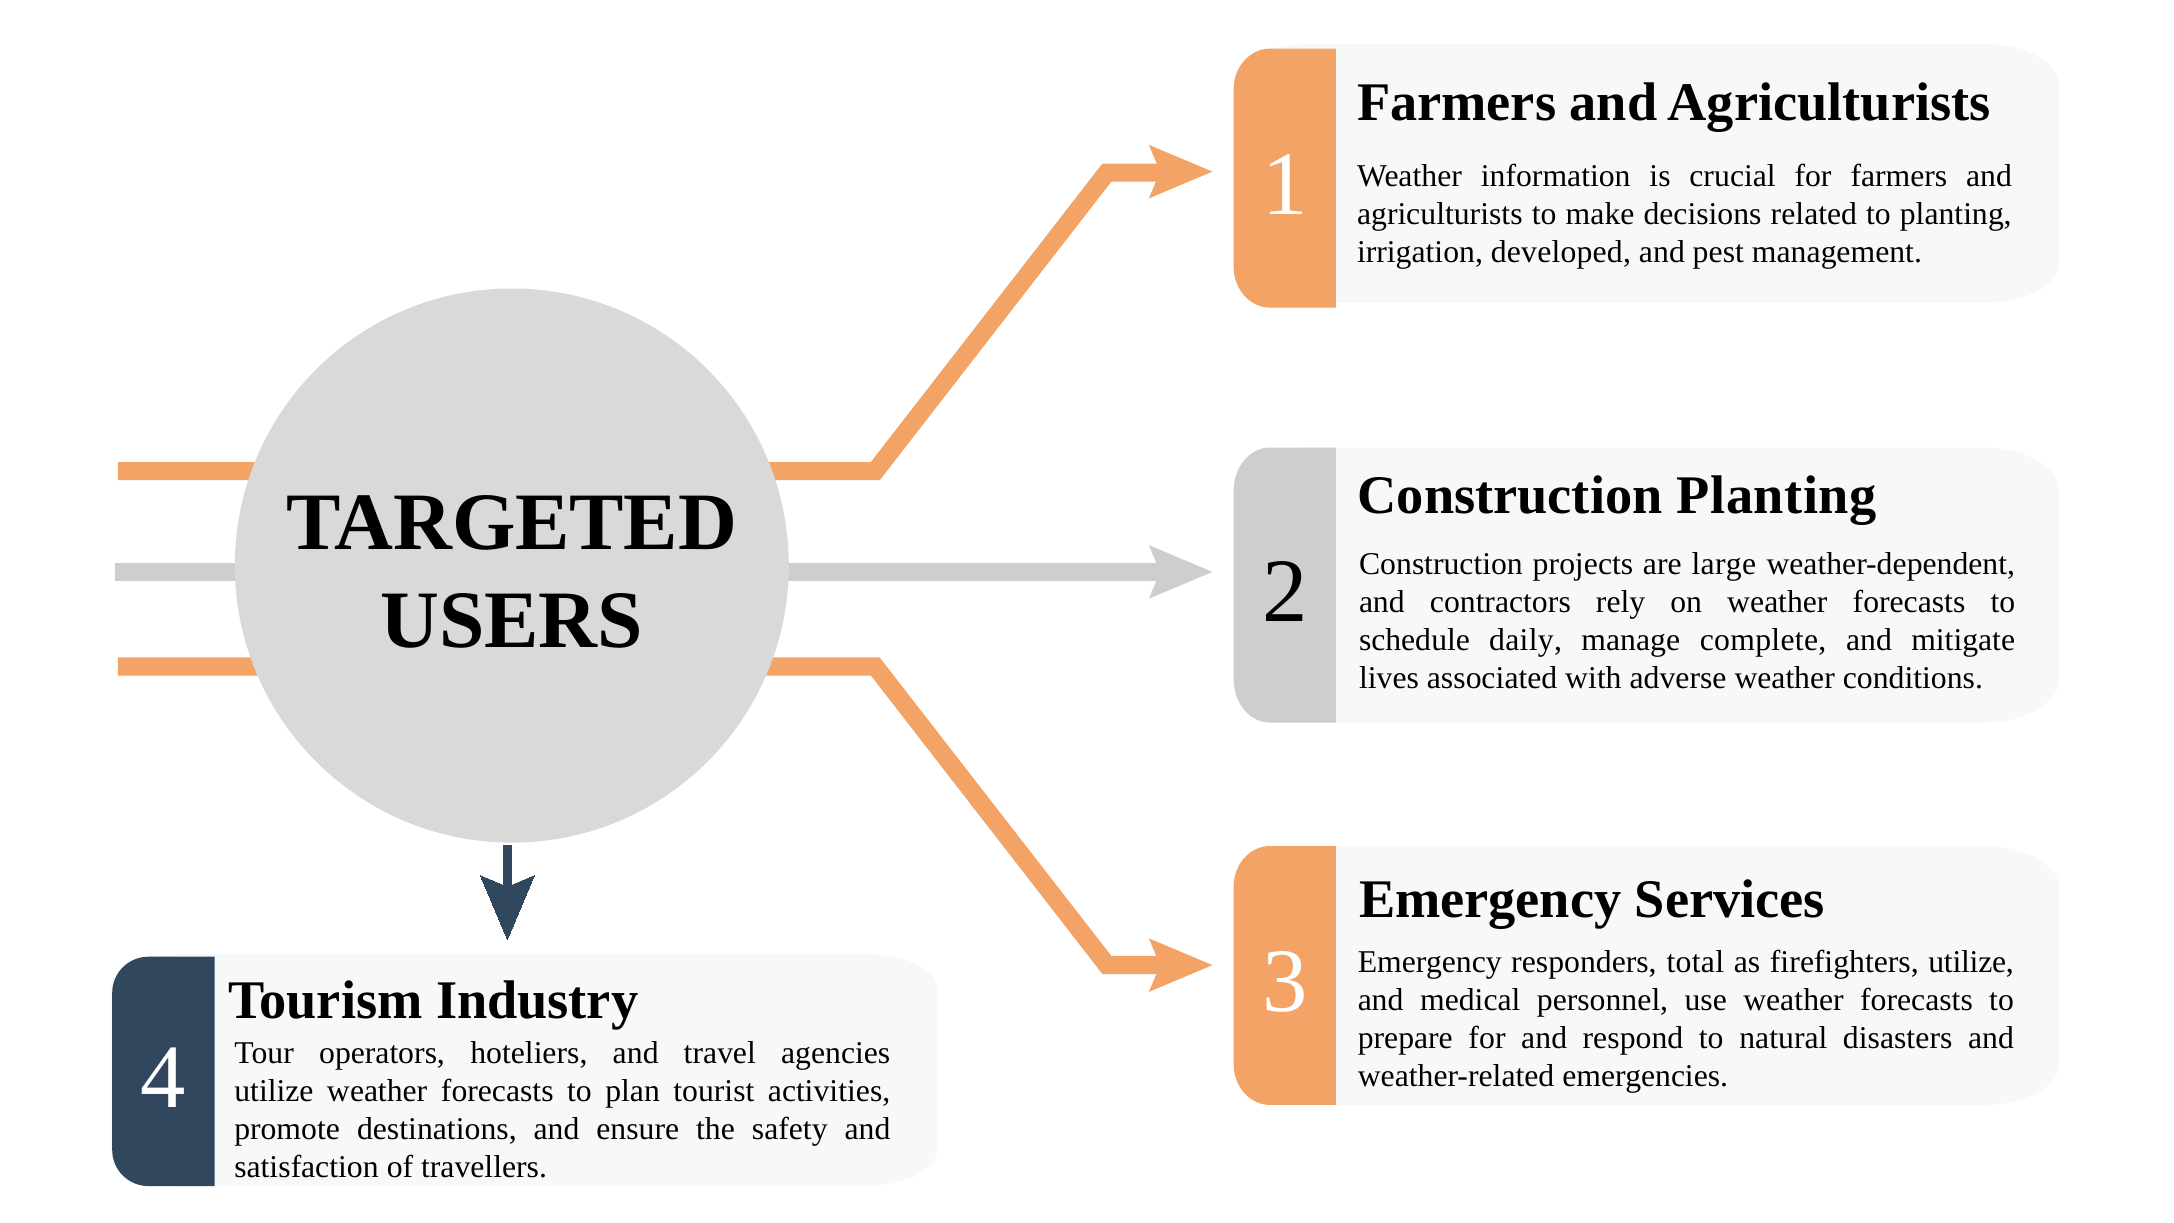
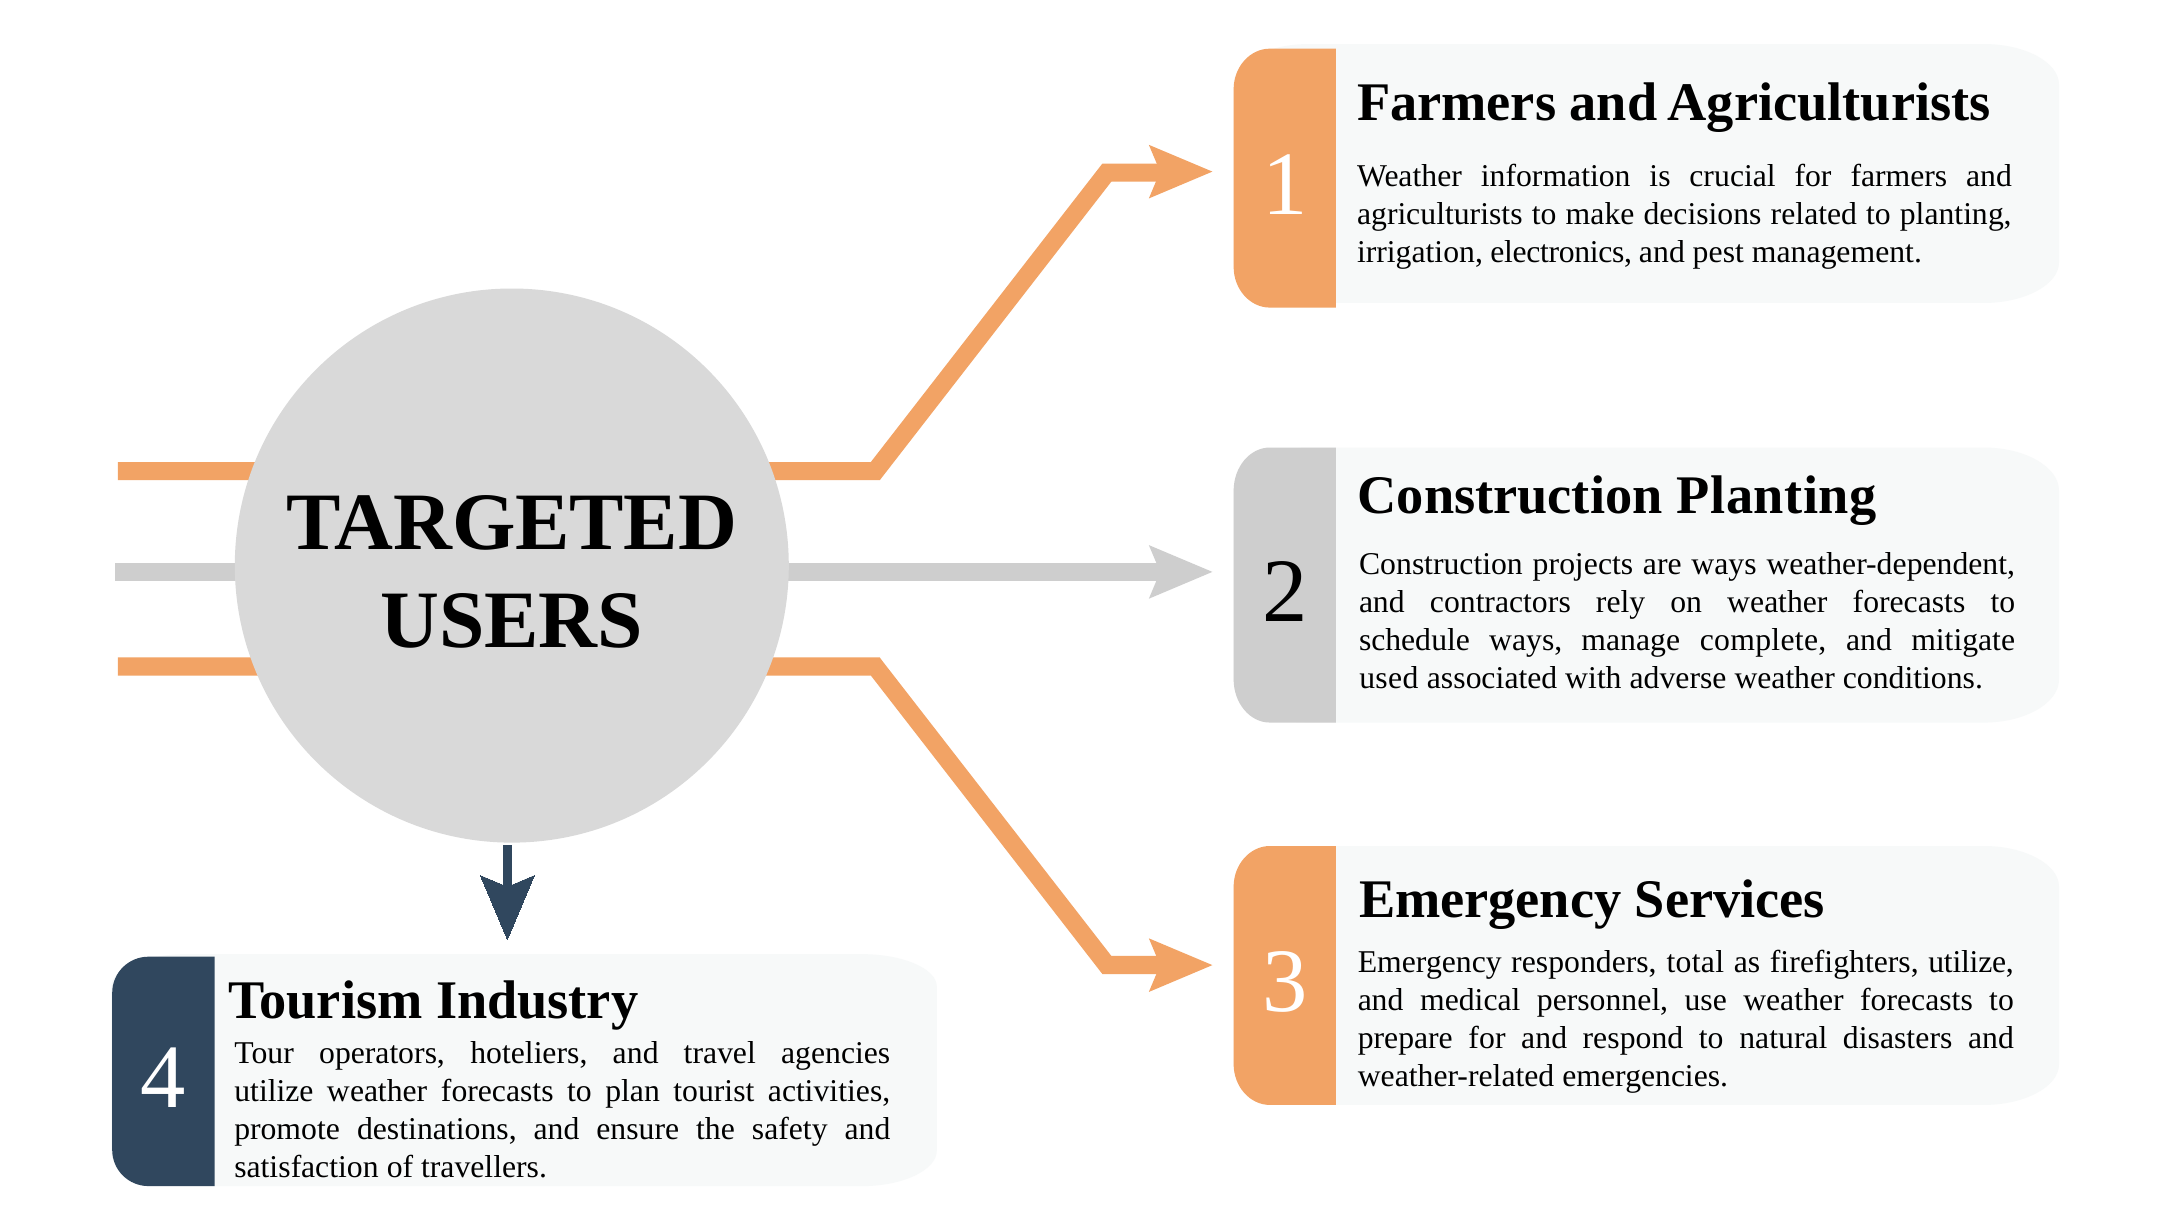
developed: developed -> electronics
are large: large -> ways
schedule daily: daily -> ways
lives: lives -> used
